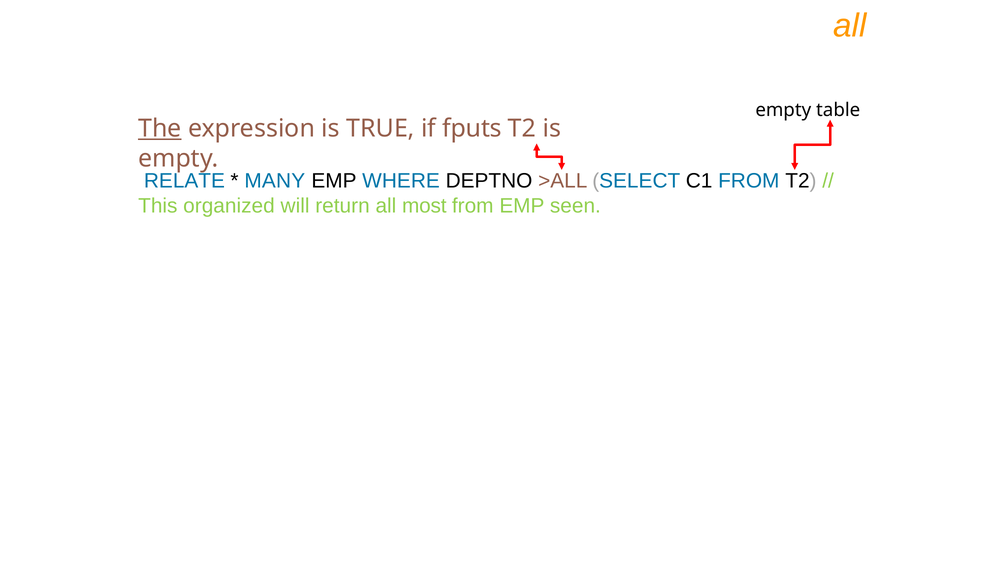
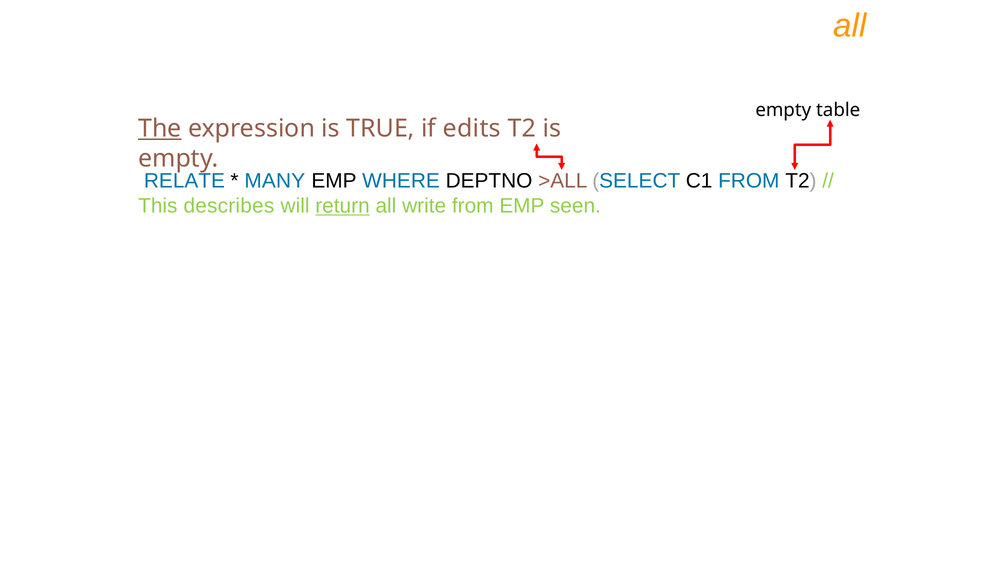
fputs: fputs -> edits
organized: organized -> describes
return underline: none -> present
most: most -> write
